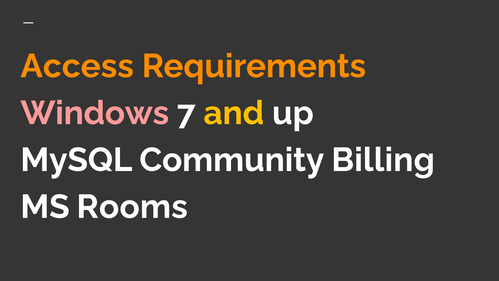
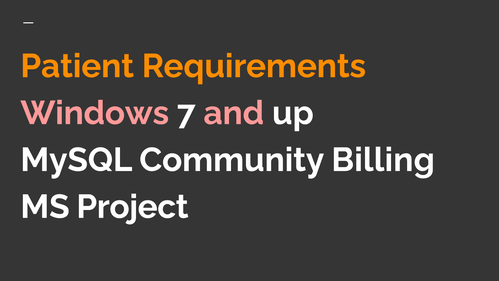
Access: Access -> Patient
and colour: yellow -> pink
Rooms: Rooms -> Project
